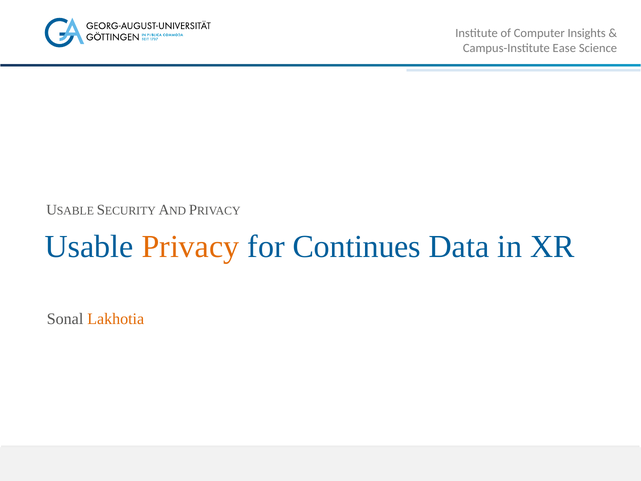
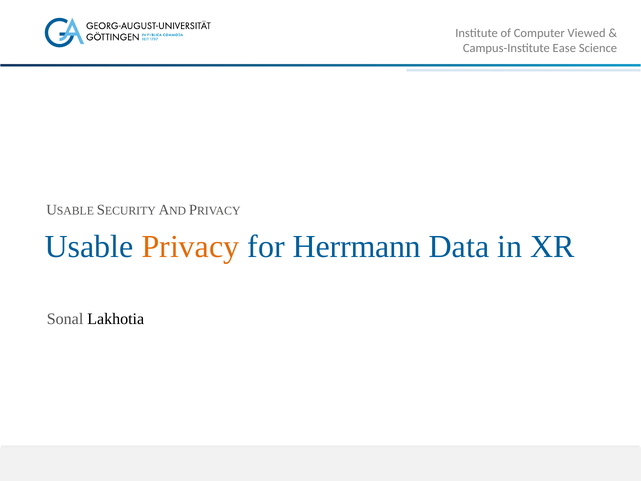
Insights: Insights -> Viewed
Continues: Continues -> Herrmann
Lakhotia colour: orange -> black
